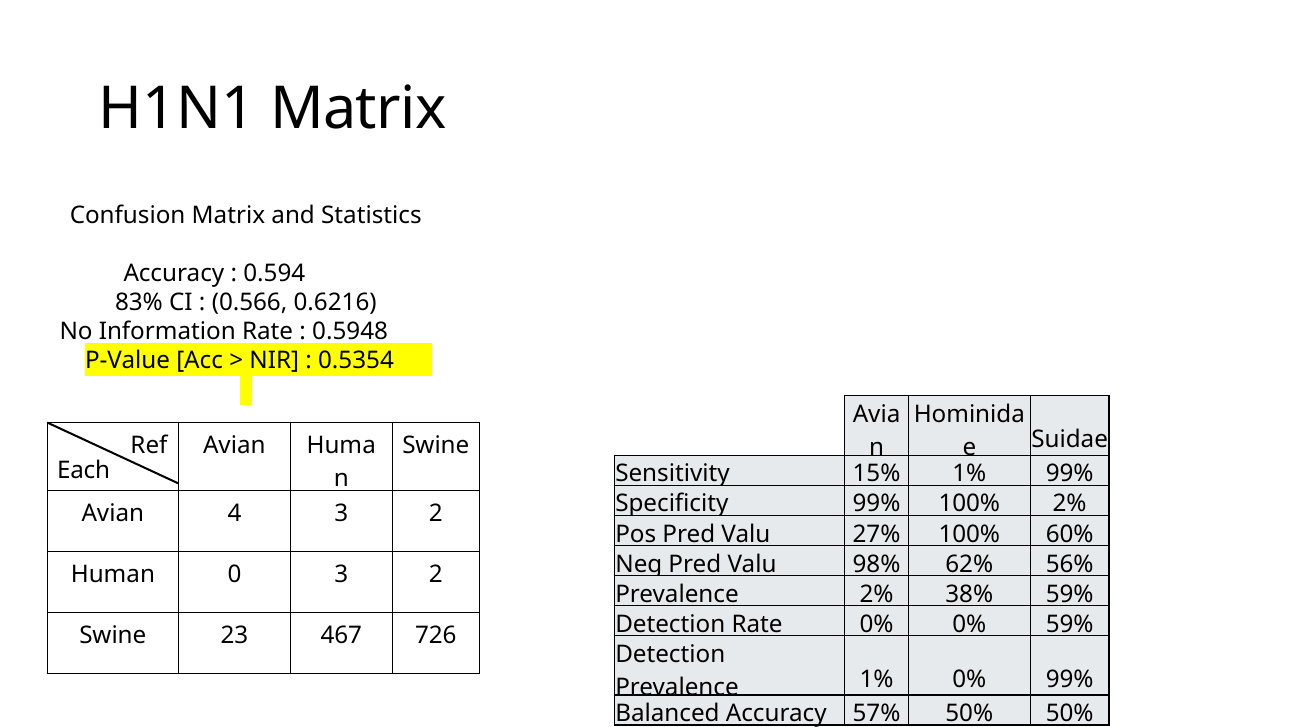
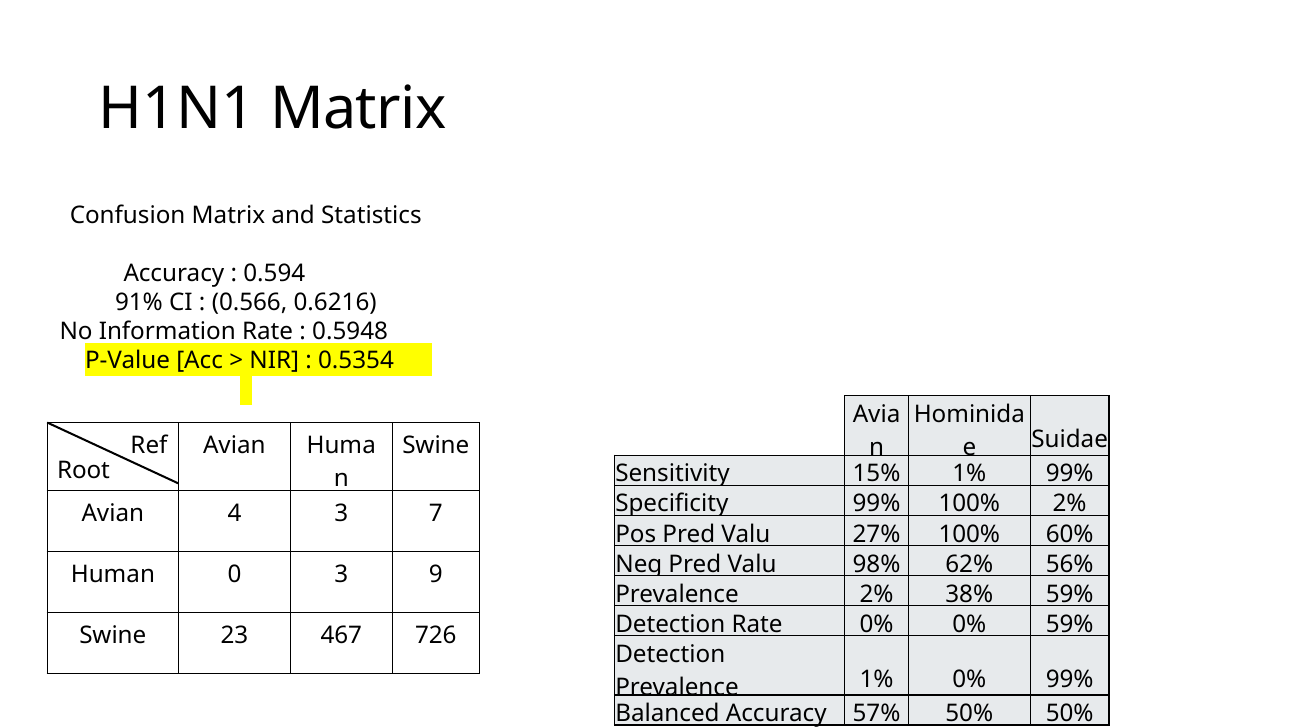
83%: 83% -> 91%
Each: Each -> Root
4 3 2: 2 -> 7
0 3 2: 2 -> 9
